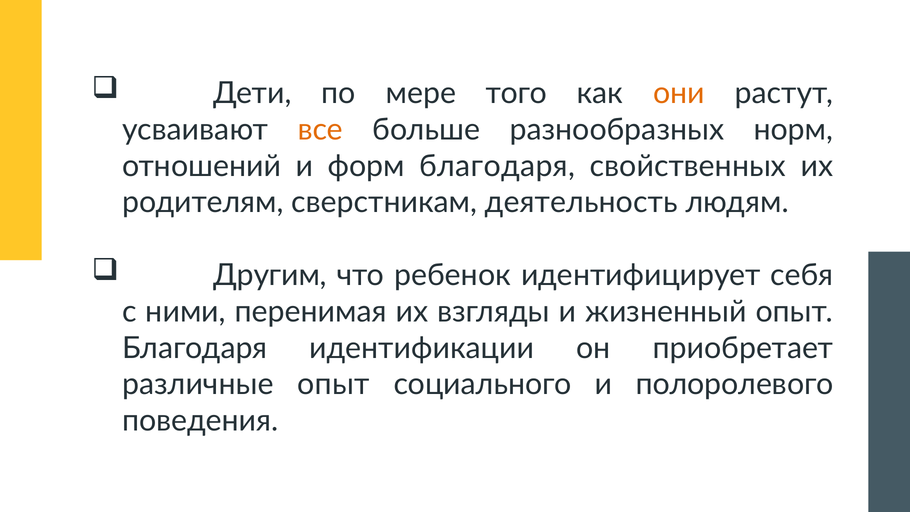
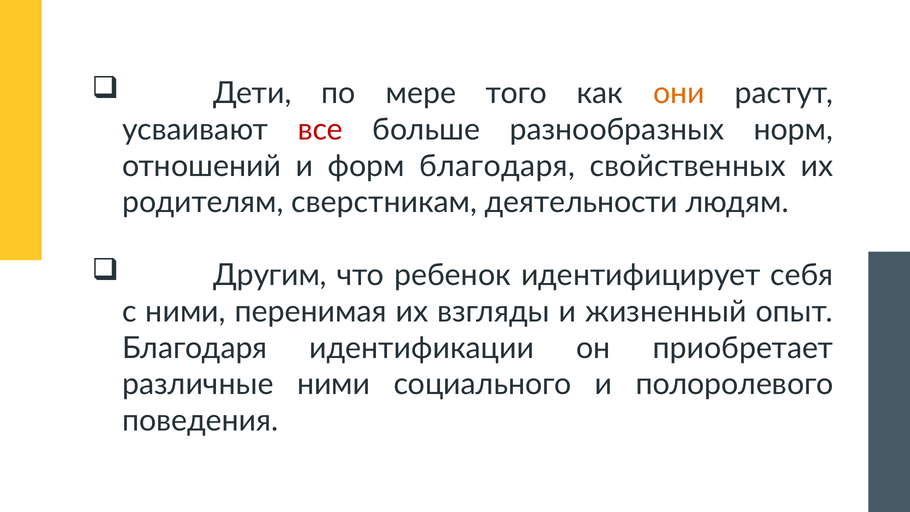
все colour: orange -> red
деятельность: деятельность -> деятельности
различные опыт: опыт -> ними
